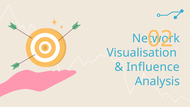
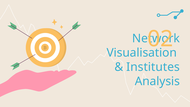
Influence: Influence -> Institutes
